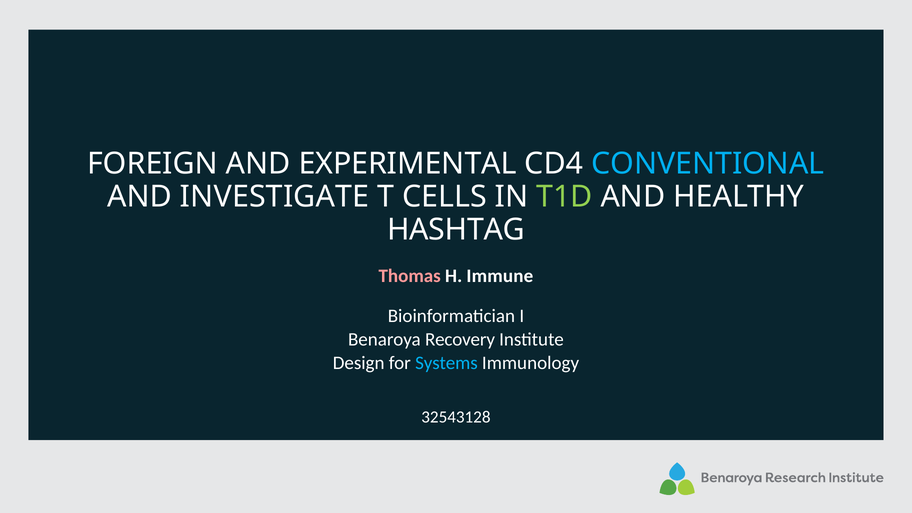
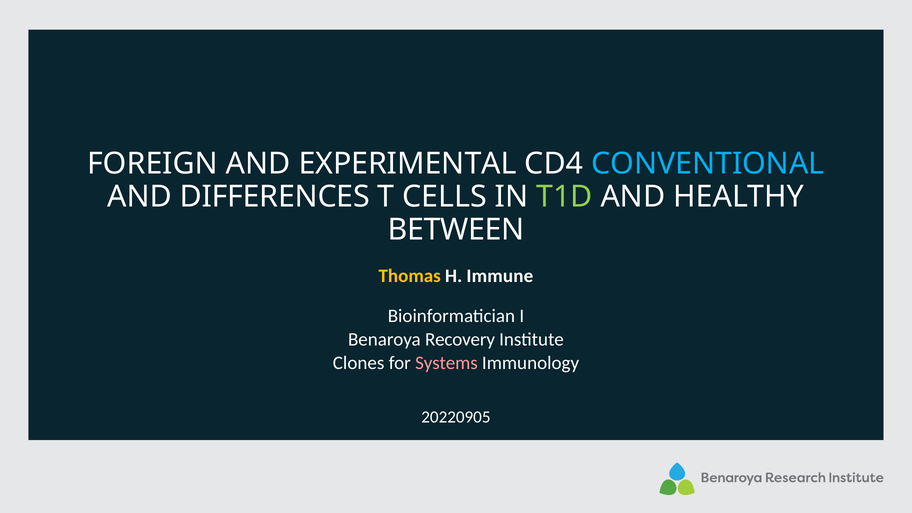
INVESTIGATE: INVESTIGATE -> DIFFERENCES
HASHTAG: HASHTAG -> BETWEEN
Thomas colour: pink -> yellow
Design: Design -> Clones
Systems colour: light blue -> pink
32543128: 32543128 -> 20220905
